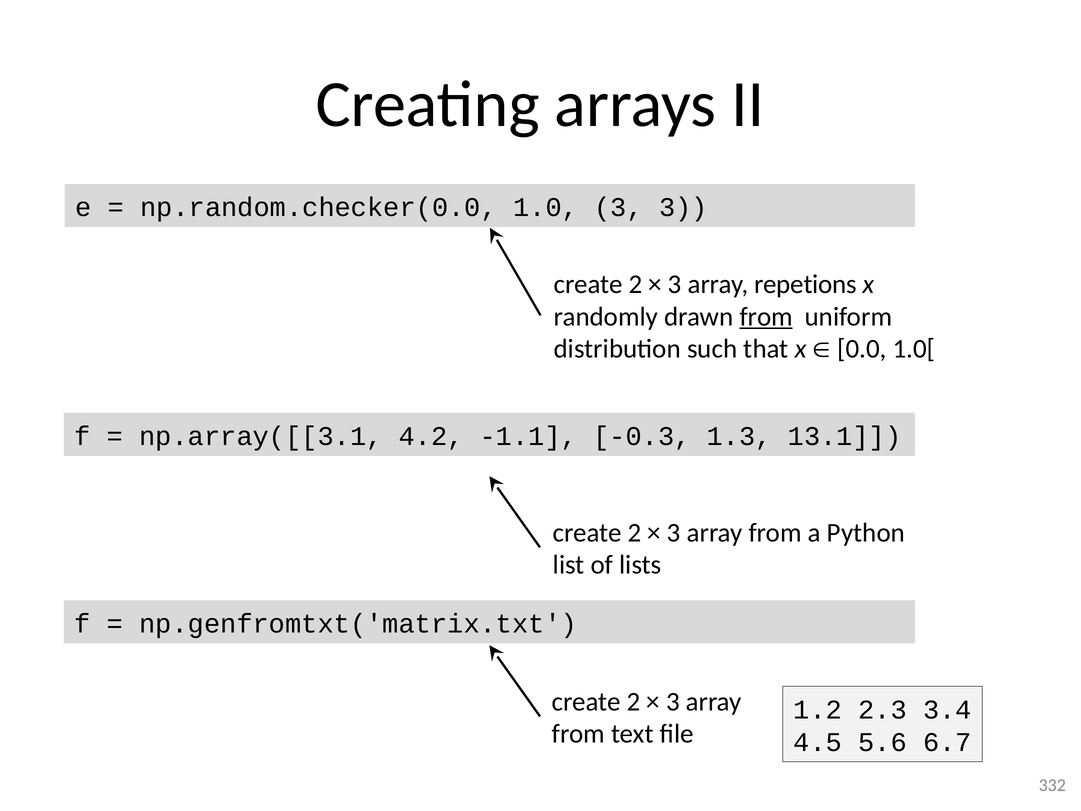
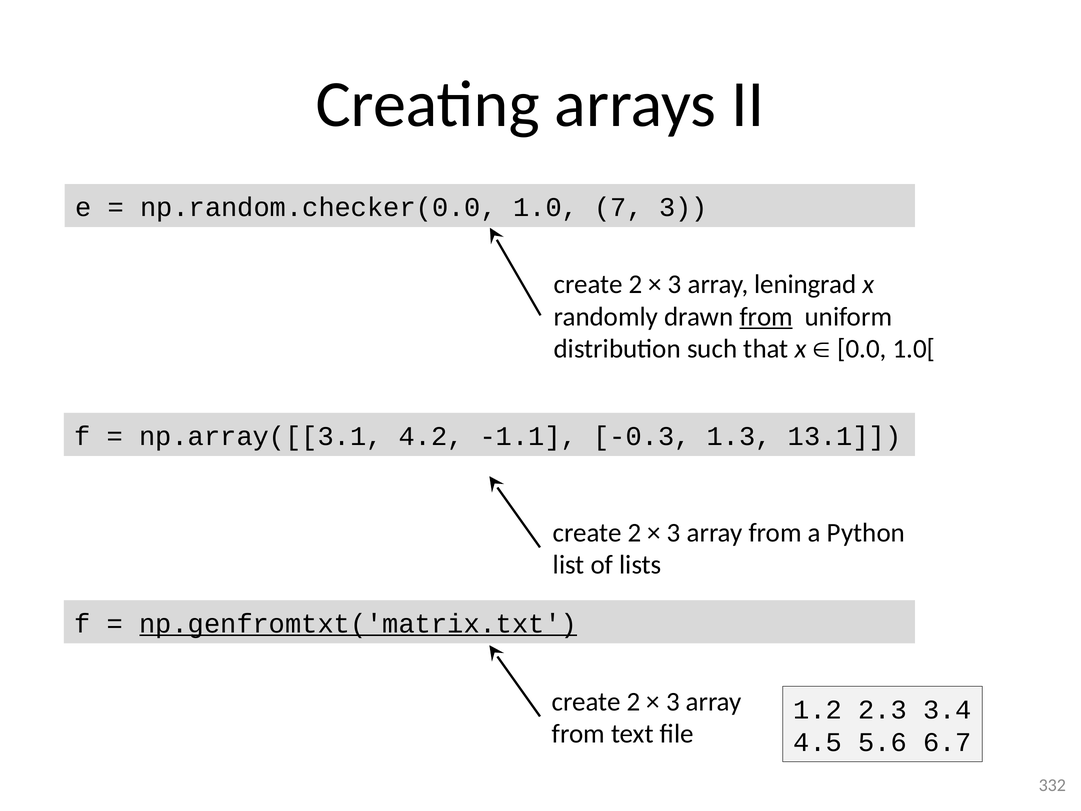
1.0 3: 3 -> 7
repetions: repetions -> leningrad
np.genfromtxt('matrix.txt underline: none -> present
